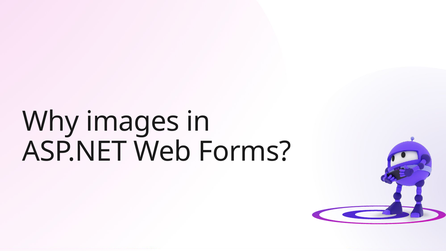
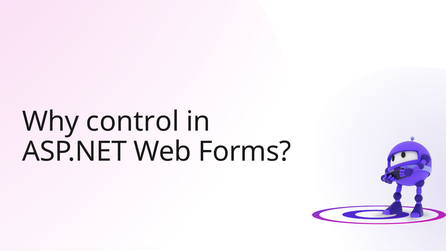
images: images -> control
